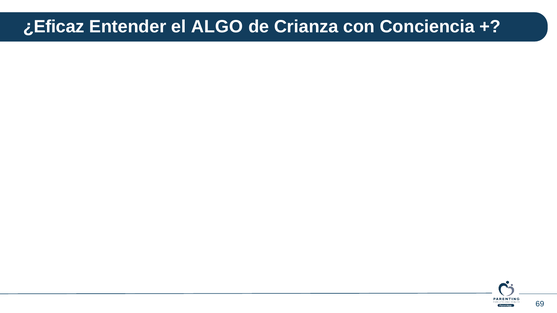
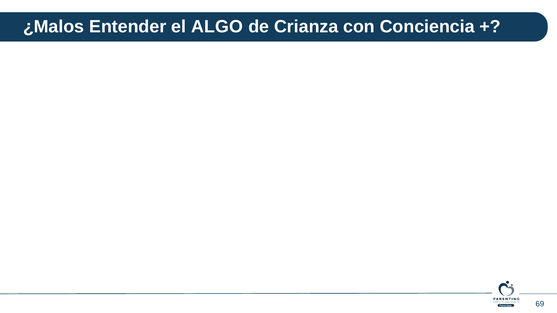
¿Eficaz: ¿Eficaz -> ¿Malos
